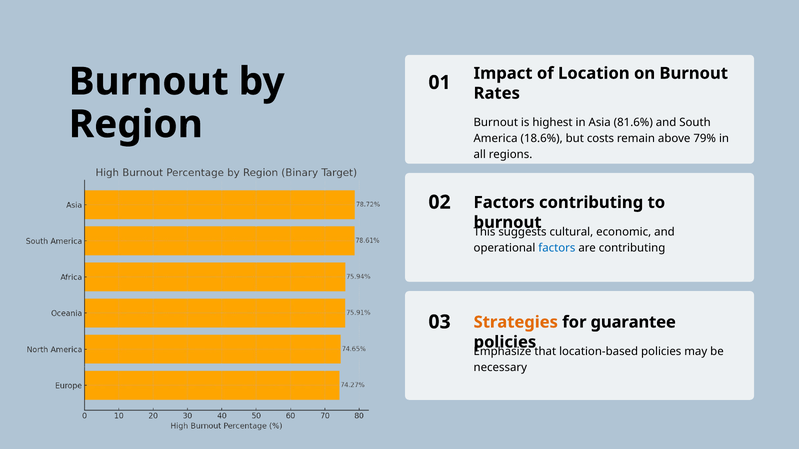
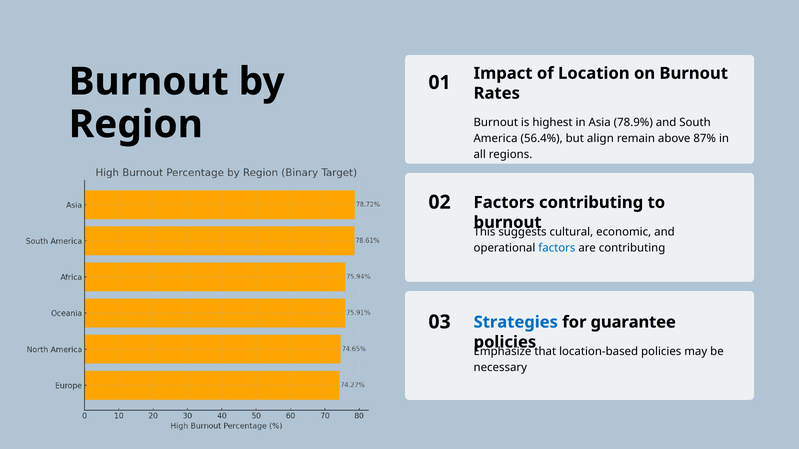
81.6%: 81.6% -> 78.9%
18.6%: 18.6% -> 56.4%
costs: costs -> align
79%: 79% -> 87%
Strategies colour: orange -> blue
